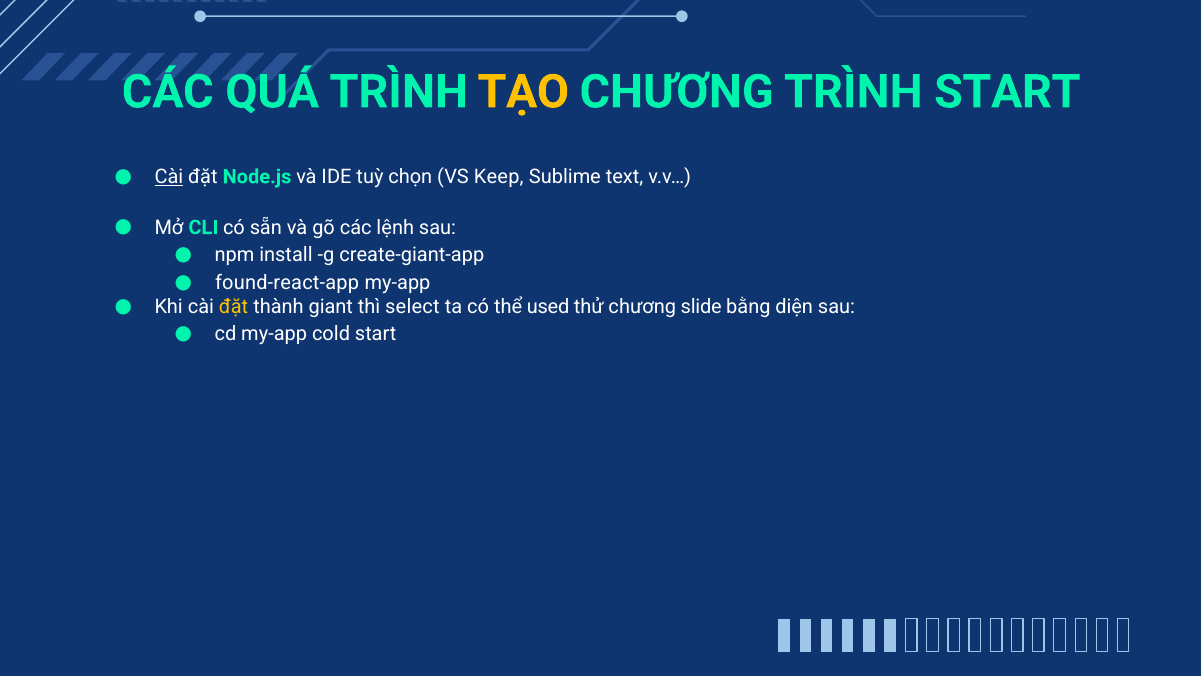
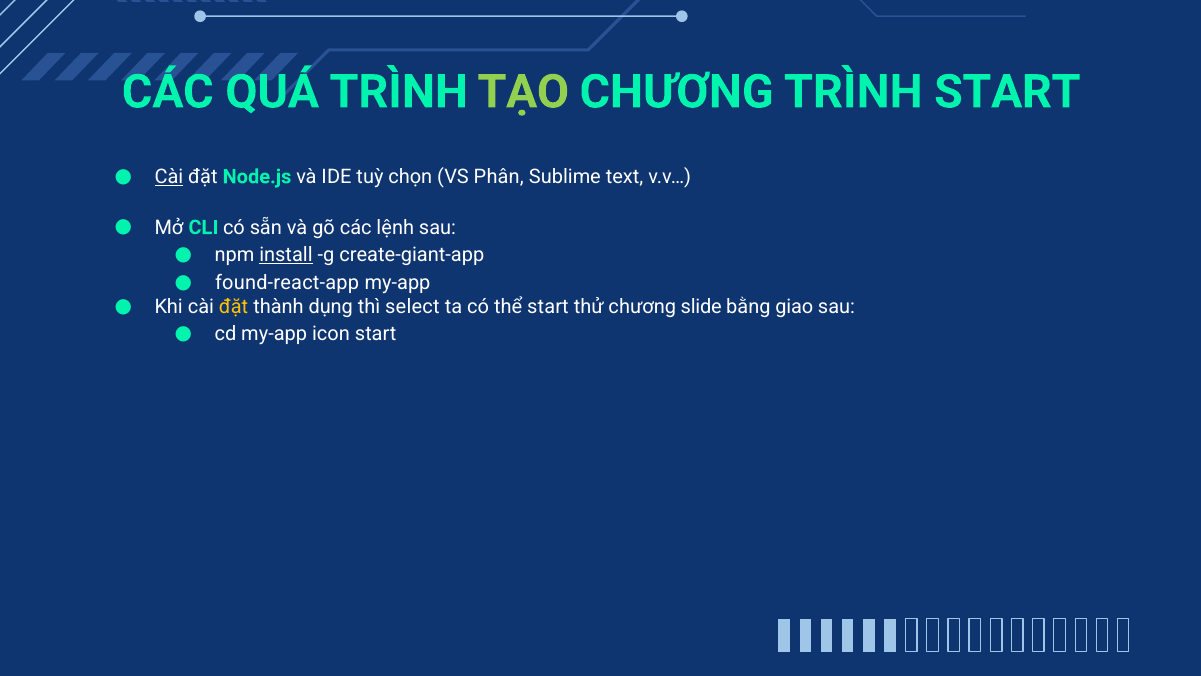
TẠO colour: yellow -> light green
Keep: Keep -> Phân
install underline: none -> present
giant: giant -> dụng
thể used: used -> start
diện: diện -> giao
cold: cold -> icon
